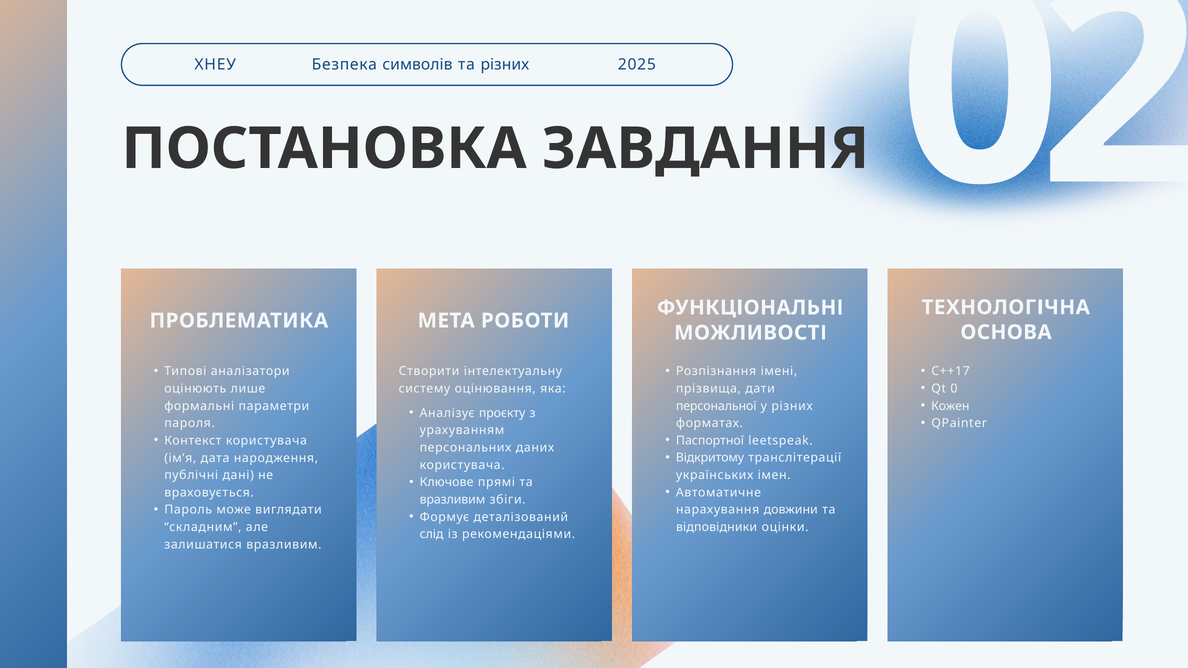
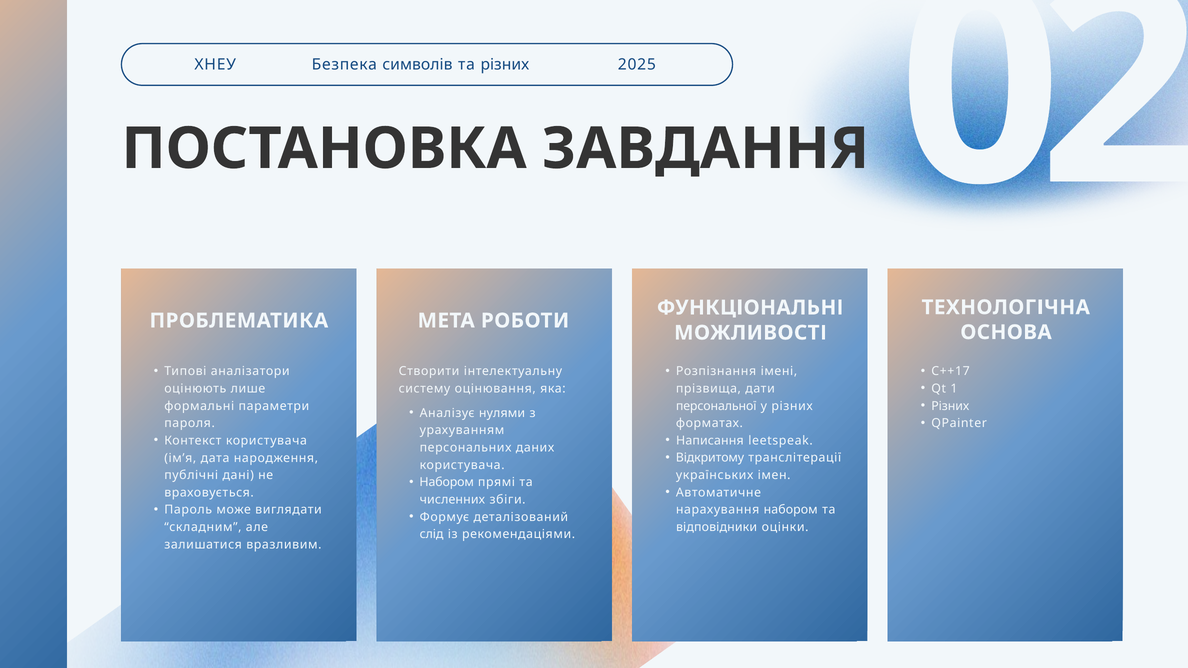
0: 0 -> 1
Кожен at (950, 406): Кожен -> Різних
проєкту: проєкту -> нулями
Паспортної: Паспортної -> Написання
Ключове at (447, 483): Ключове -> Набором
вразливим at (452, 500): вразливим -> численних
нарахування довжини: довжини -> набором
